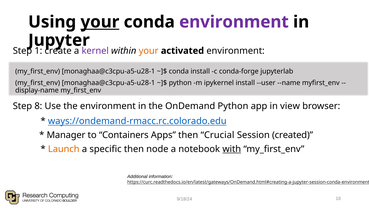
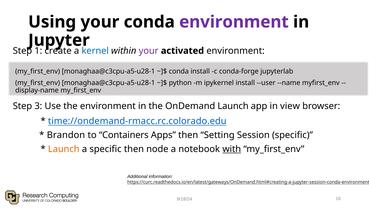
your at (100, 22) underline: present -> none
kernel colour: purple -> blue
your at (149, 51) colour: orange -> purple
8: 8 -> 3
OnDemand Python: Python -> Launch
ways://ondemand-rmacc.rc.colorado.edu: ways://ondemand-rmacc.rc.colorado.edu -> time://ondemand-rmacc.rc.colorado.edu
Manager: Manager -> Brandon
Crucial: Crucial -> Setting
Session created: created -> specific
